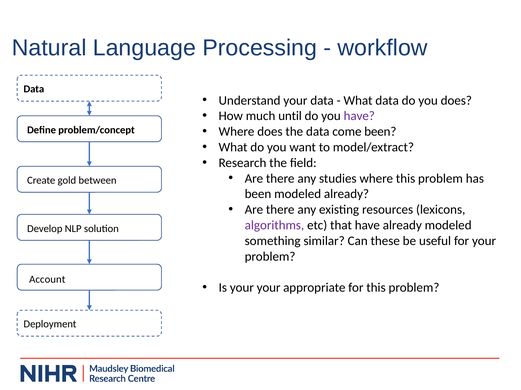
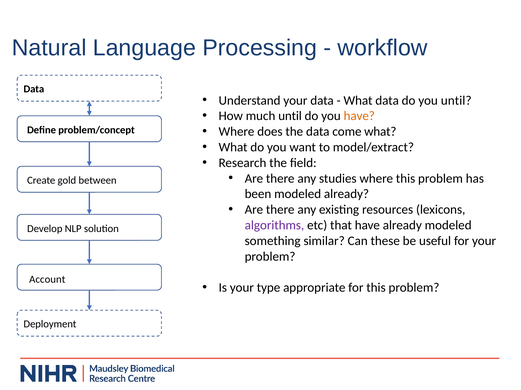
you does: does -> until
have at (359, 116) colour: purple -> orange
come been: been -> what
your your: your -> type
